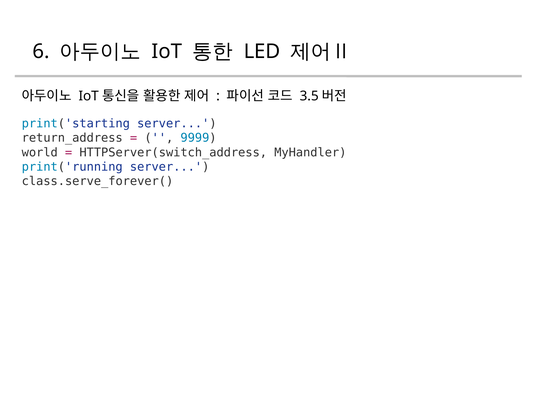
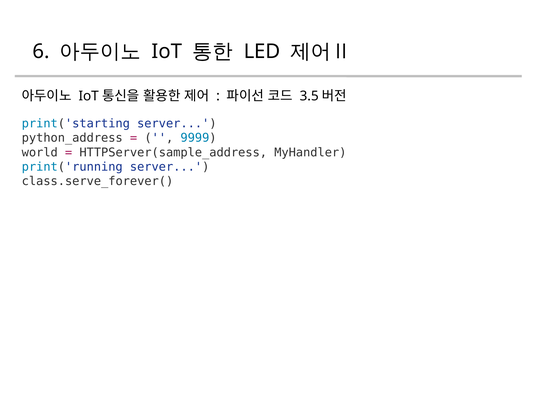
return_address: return_address -> python_address
HTTPServer(switch_address: HTTPServer(switch_address -> HTTPServer(sample_address
